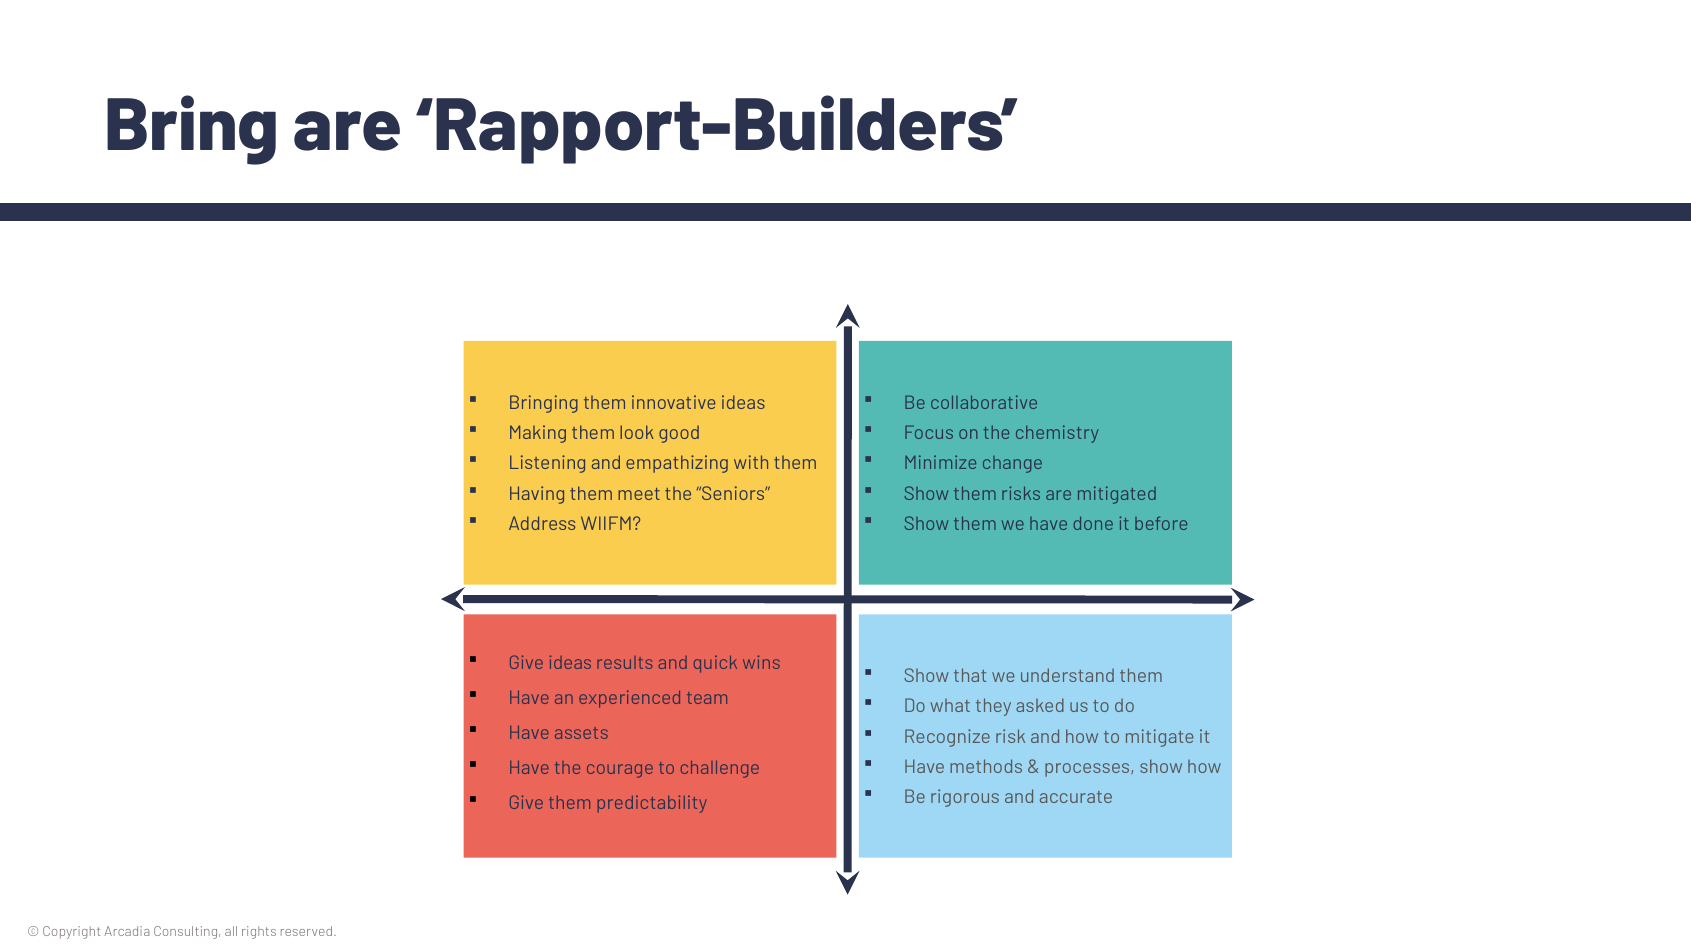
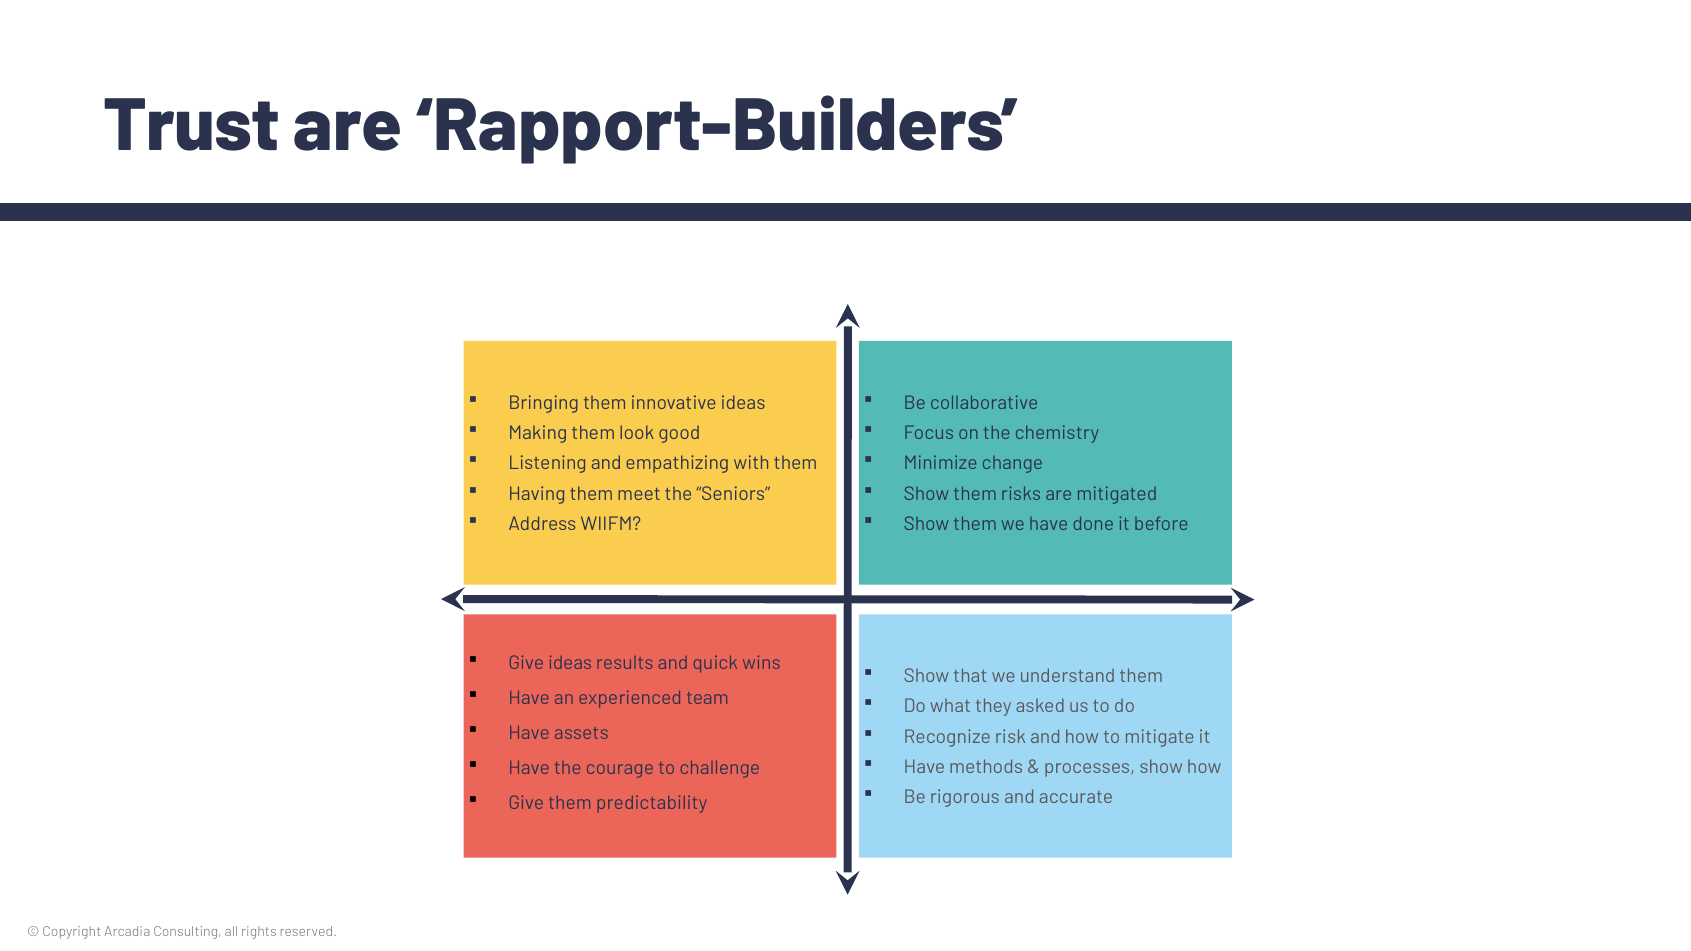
Bring: Bring -> Trust
